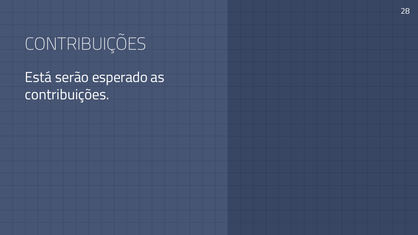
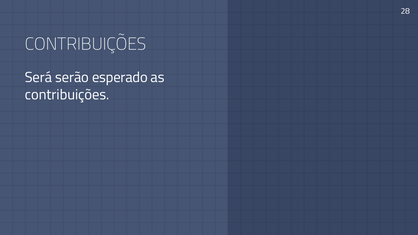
Está: Está -> Será
